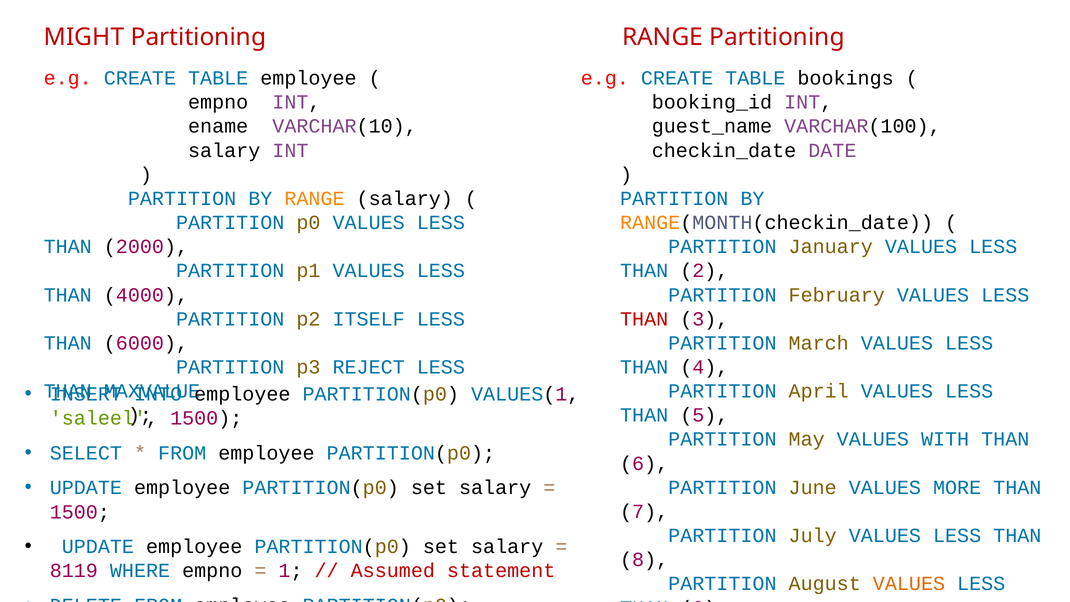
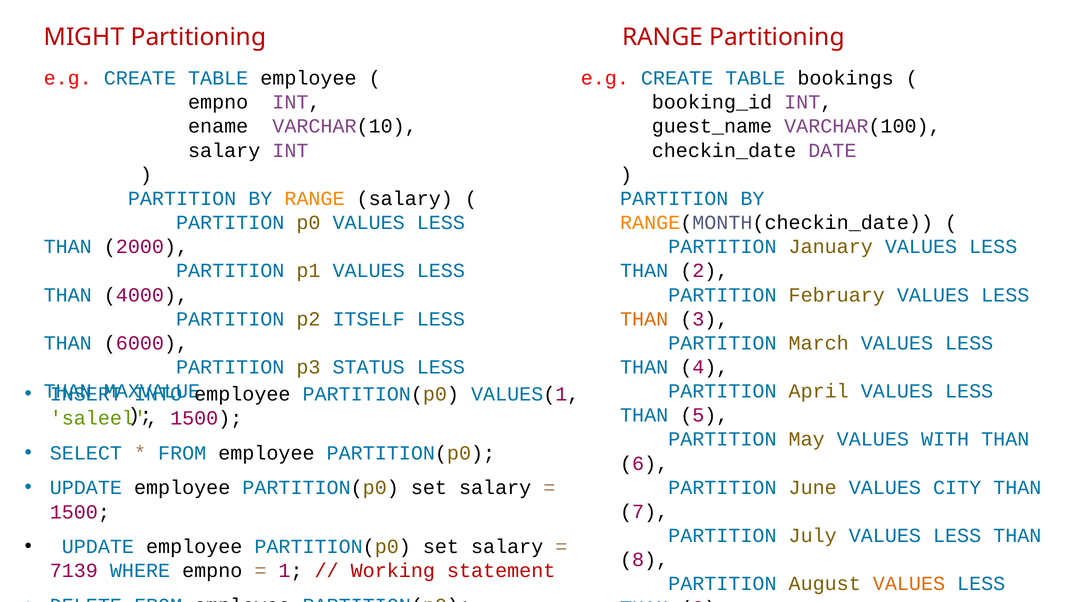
THAN at (644, 319) colour: red -> orange
REJECT: REJECT -> STATUS
MORE: MORE -> CITY
8119: 8119 -> 7139
Assumed: Assumed -> Working
